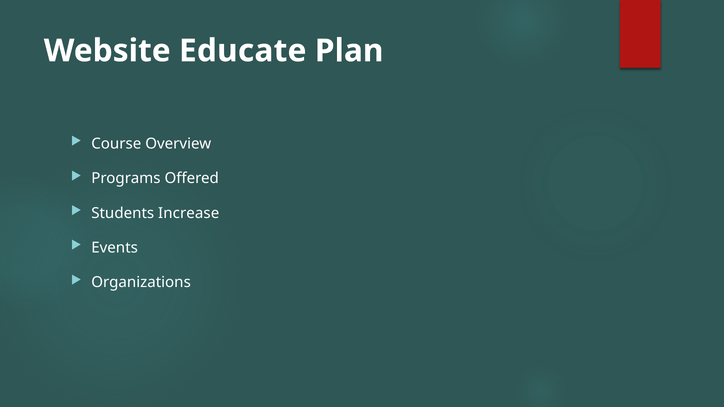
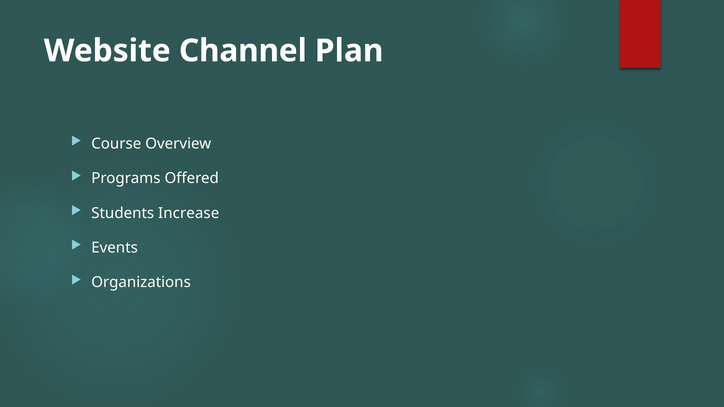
Educate: Educate -> Channel
